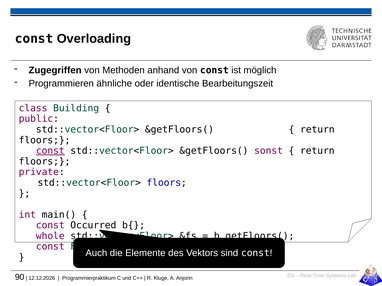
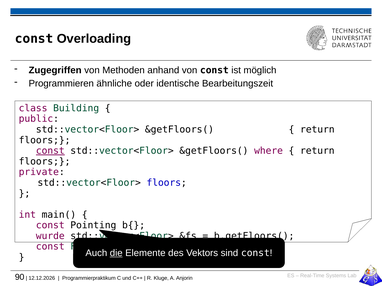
sonst: sonst -> where
Occurred: Occurred -> Pointing
whole: whole -> wurde
die underline: none -> present
